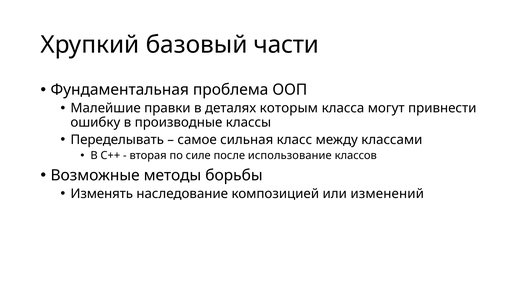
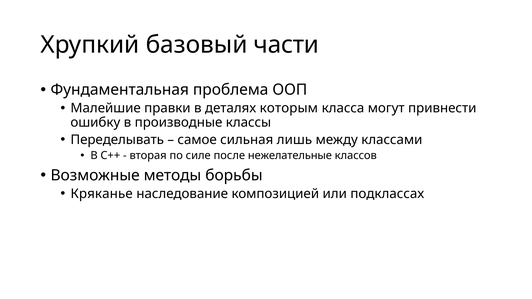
класс: класс -> лишь
использование: использование -> нежелательные
Изменять: Изменять -> Кряканье
изменений: изменений -> подклассах
